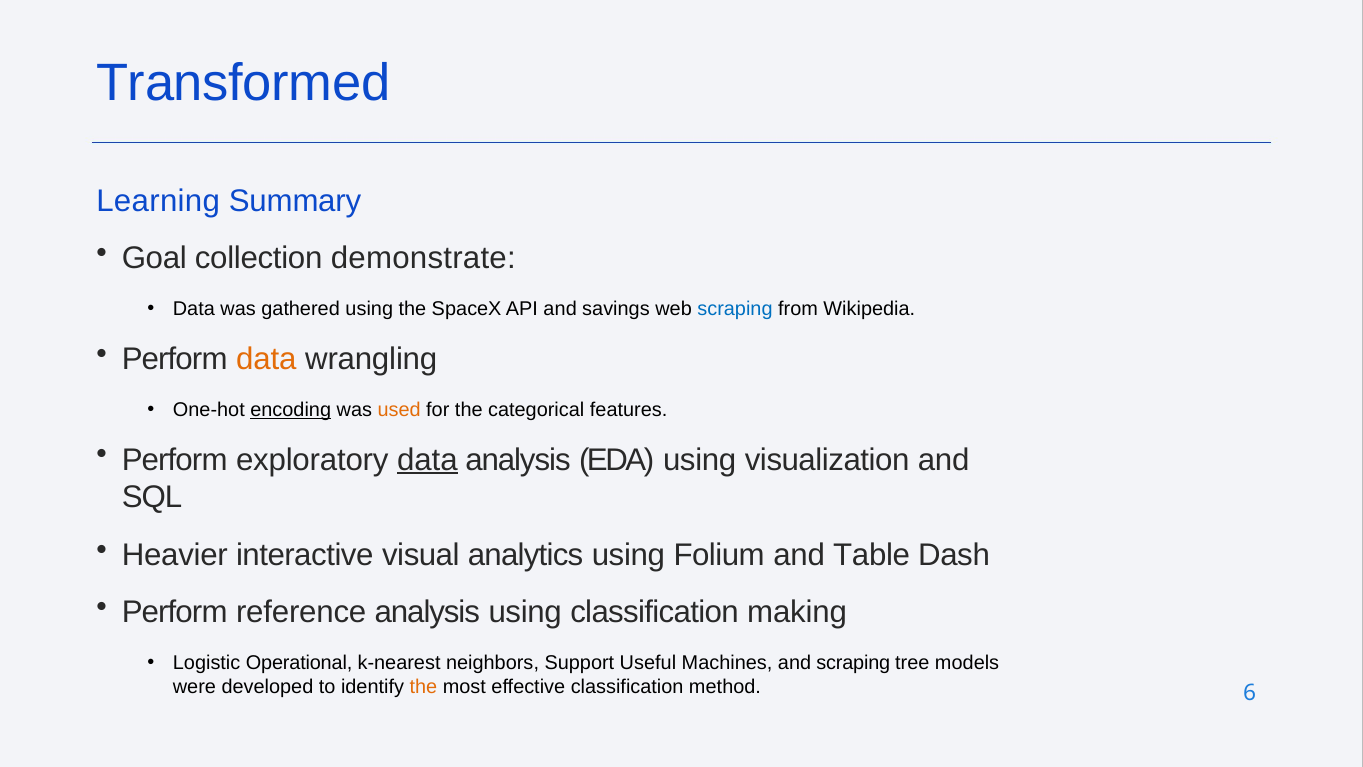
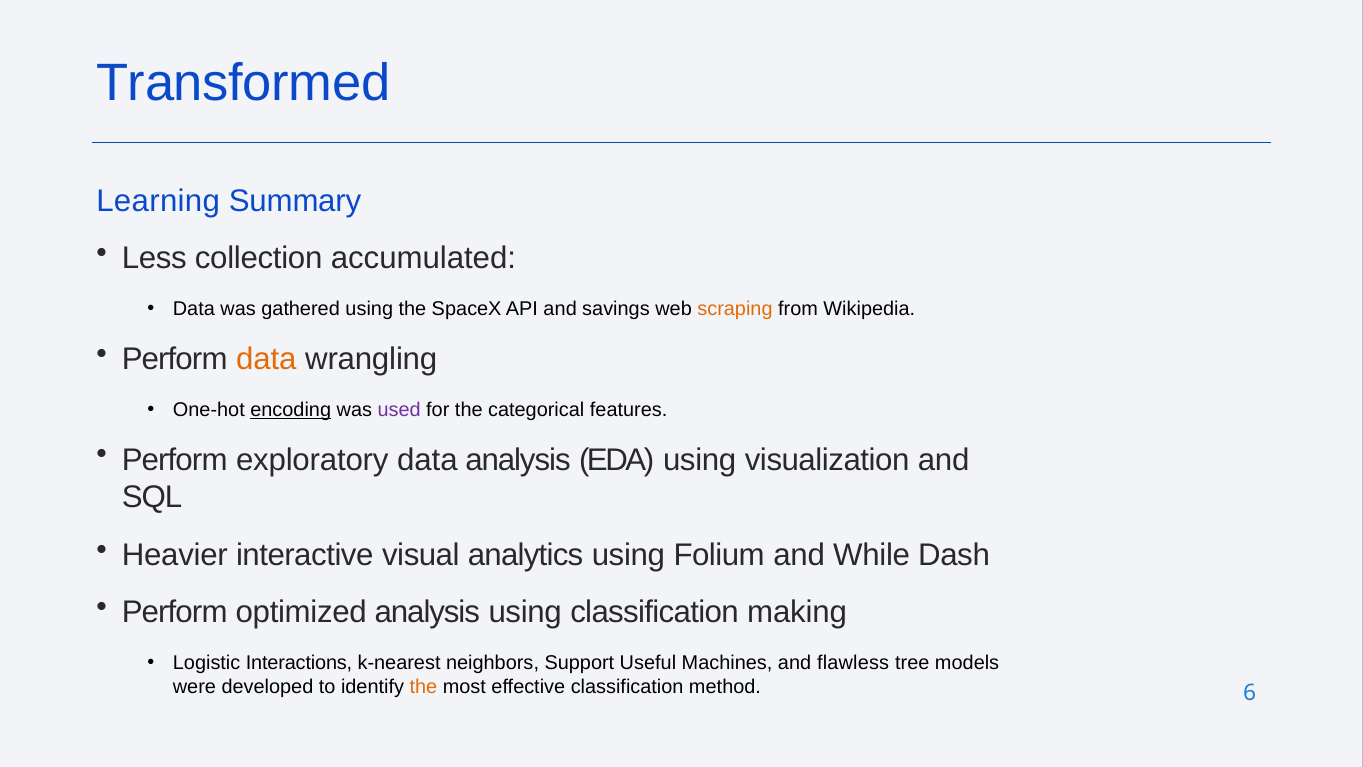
Goal: Goal -> Less
demonstrate: demonstrate -> accumulated
scraping at (735, 309) colour: blue -> orange
used colour: orange -> purple
data at (427, 460) underline: present -> none
Table: Table -> While
reference: reference -> optimized
Operational: Operational -> Interactions
and scraping: scraping -> flawless
